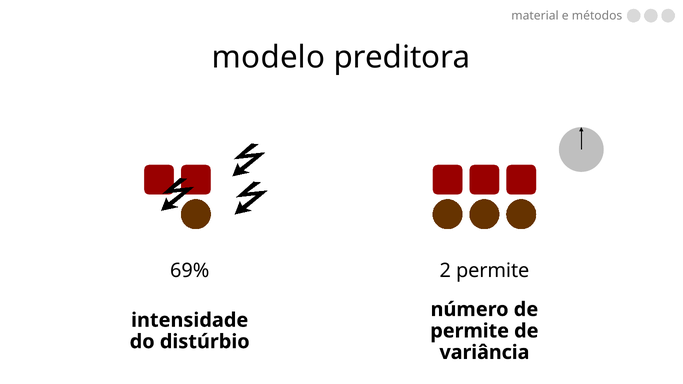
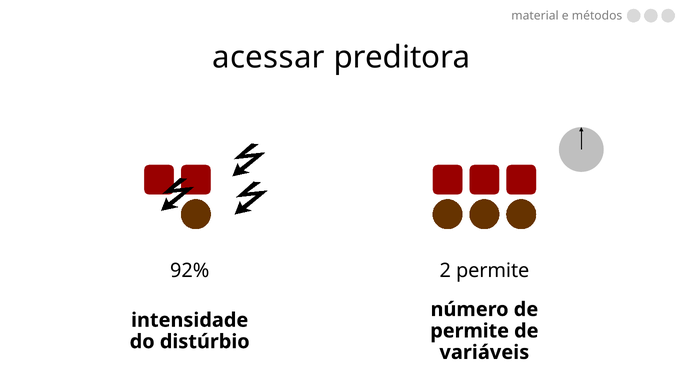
modelo: modelo -> acessar
69%: 69% -> 92%
variância: variância -> variáveis
